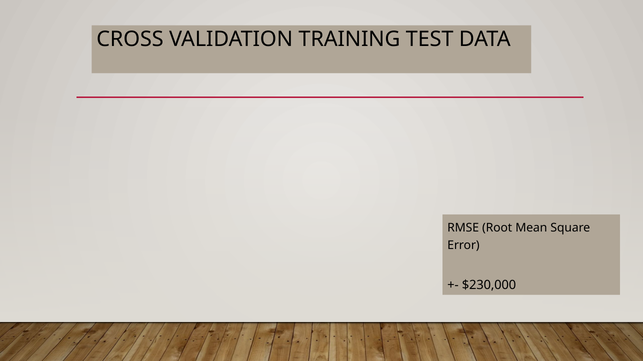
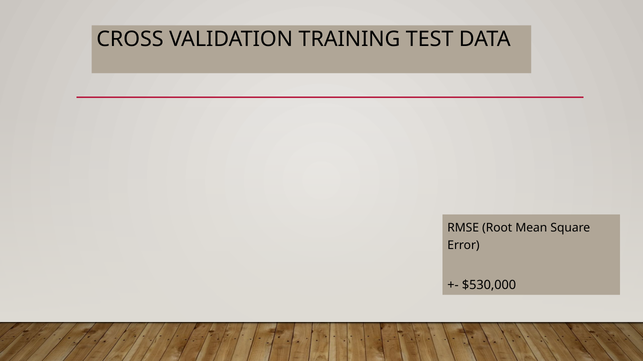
$230,000: $230,000 -> $530,000
